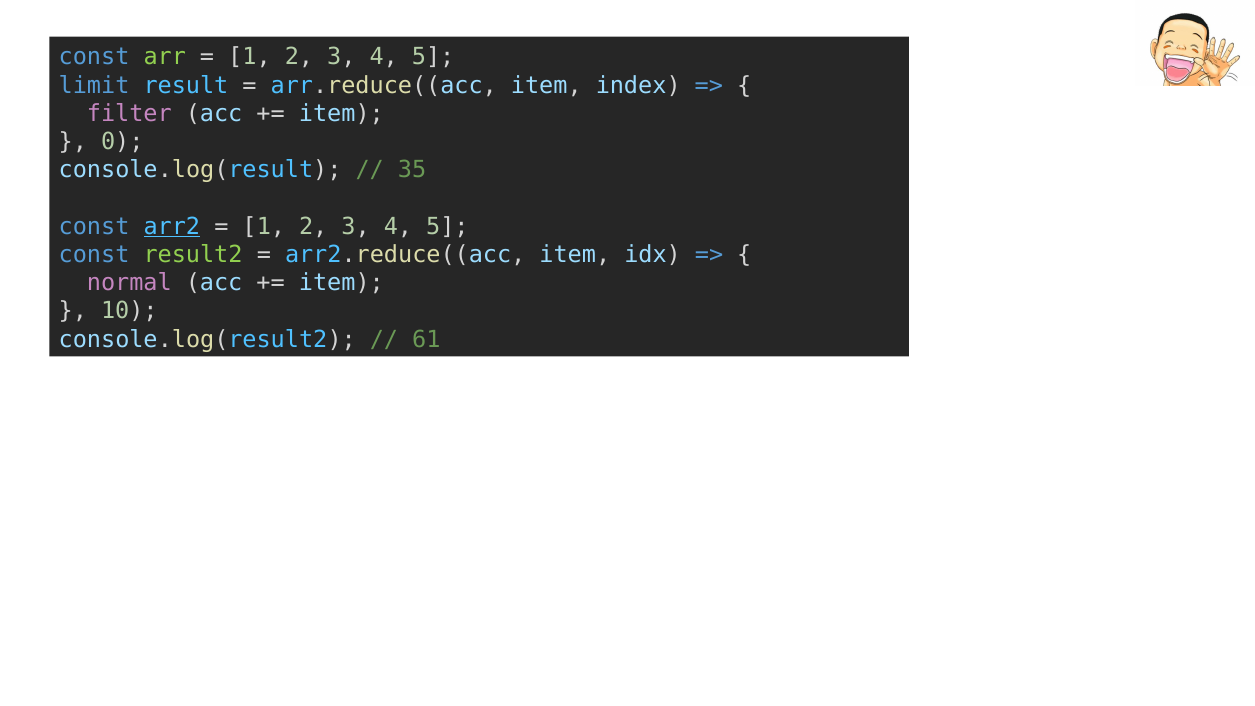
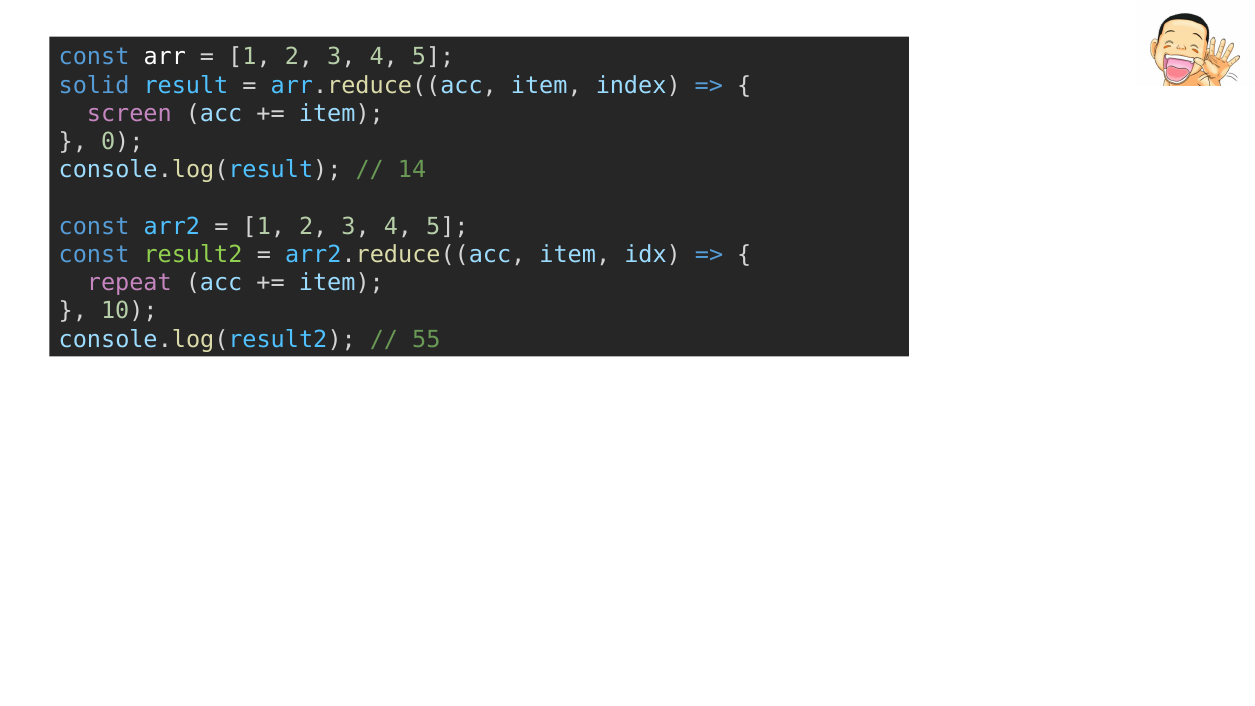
arr colour: light green -> white
limit: limit -> solid
filter: filter -> screen
35: 35 -> 14
arr2 underline: present -> none
normal: normal -> repeat
61: 61 -> 55
